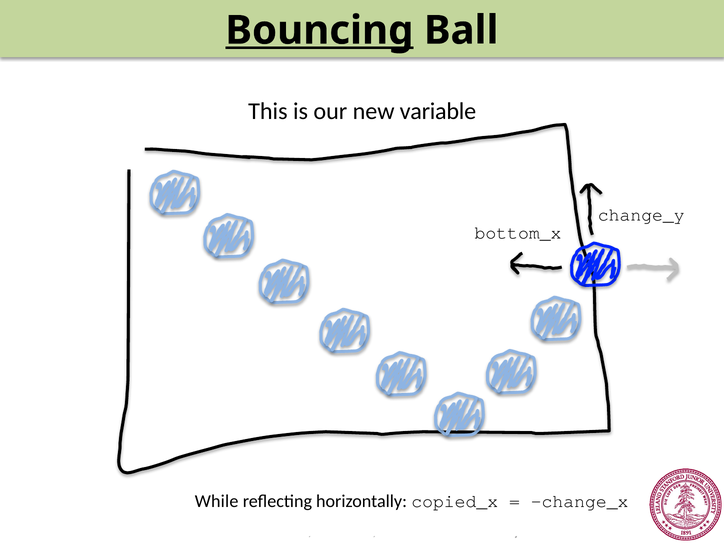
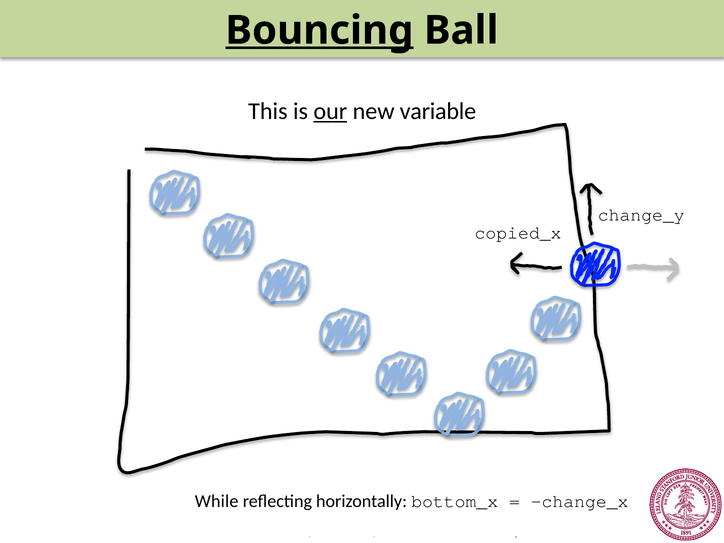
our underline: none -> present
bottom_x: bottom_x -> copied_x
copied_x: copied_x -> bottom_x
